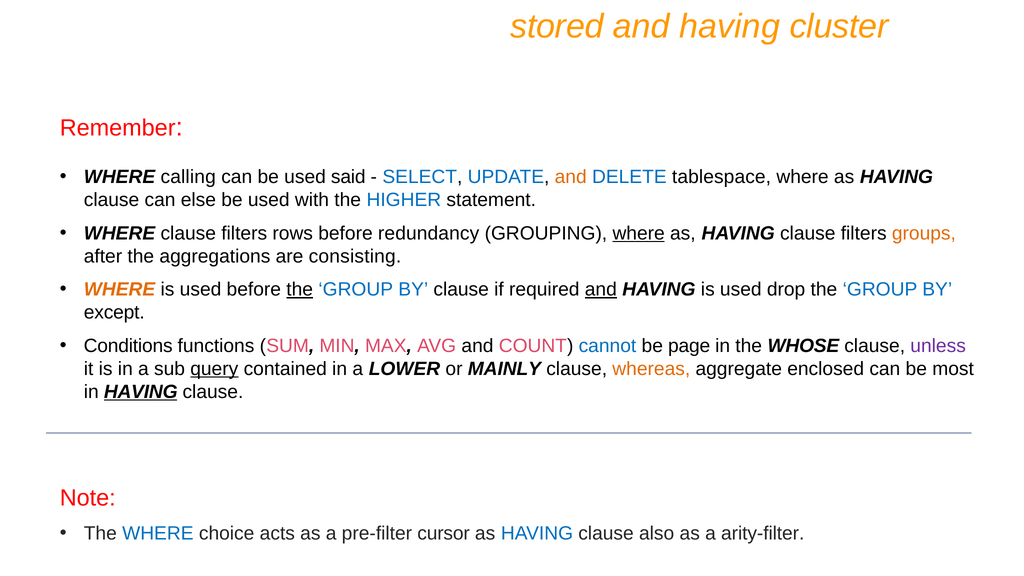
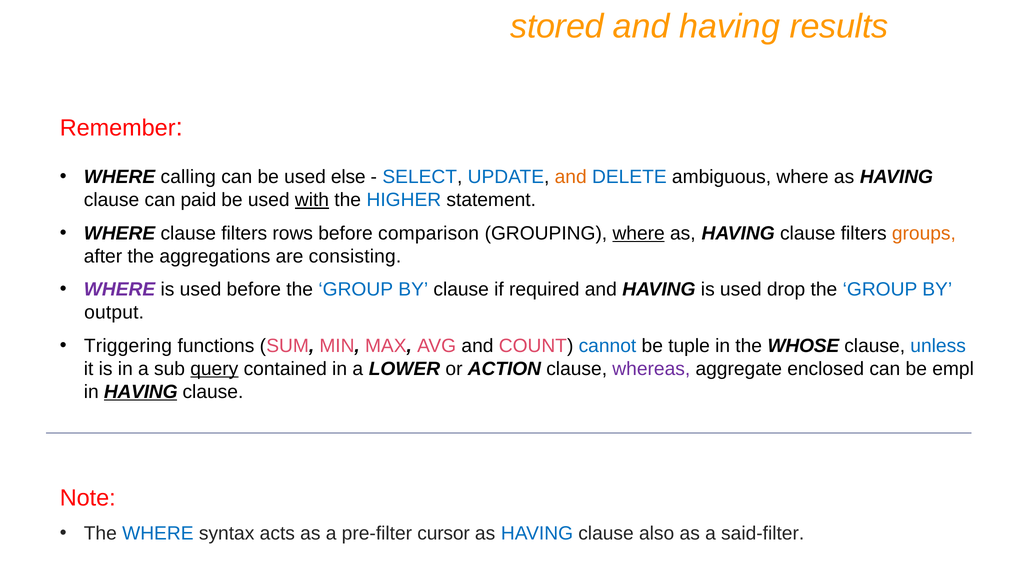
cluster: cluster -> results
said: said -> else
tablespace: tablespace -> ambiguous
else: else -> paid
with underline: none -> present
redundancy: redundancy -> comparison
WHERE at (120, 290) colour: orange -> purple
the at (300, 290) underline: present -> none
and at (601, 290) underline: present -> none
except: except -> output
Conditions: Conditions -> Triggering
page: page -> tuple
unless colour: purple -> blue
MAINLY: MAINLY -> ACTION
whereas colour: orange -> purple
most: most -> empl
choice: choice -> syntax
arity-filter: arity-filter -> said-filter
